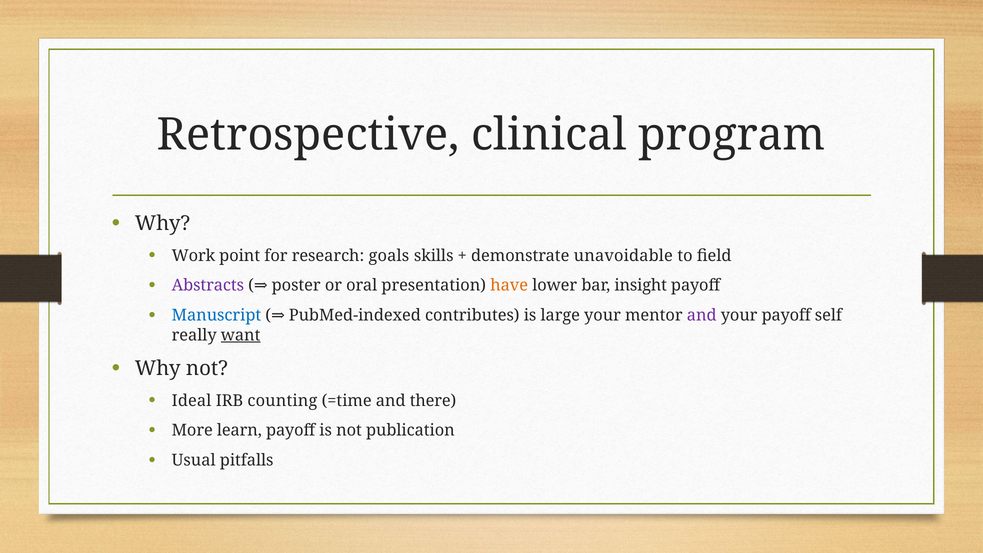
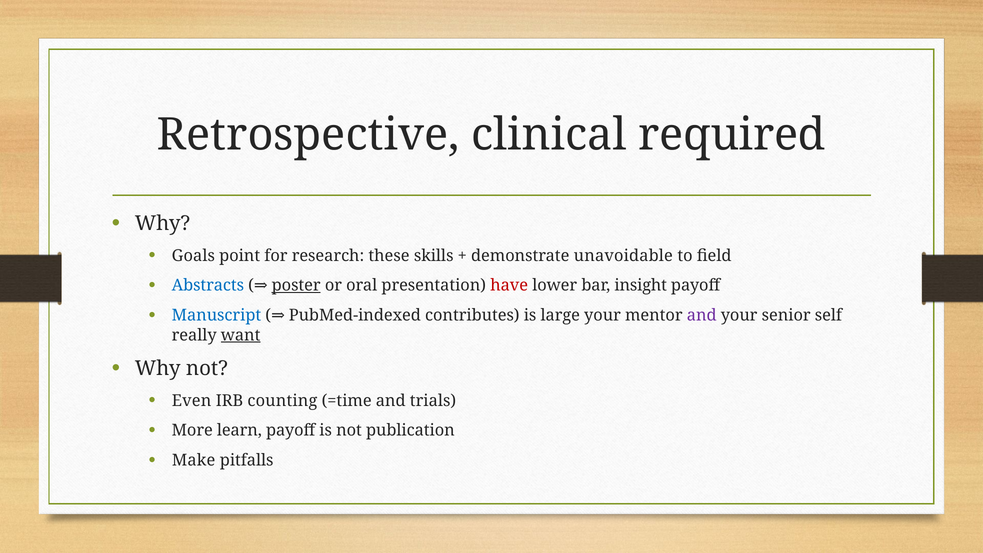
program: program -> required
Work: Work -> Goals
goals: goals -> these
Abstracts colour: purple -> blue
poster underline: none -> present
have colour: orange -> red
your payoff: payoff -> senior
Ideal: Ideal -> Even
there: there -> trials
Usual: Usual -> Make
